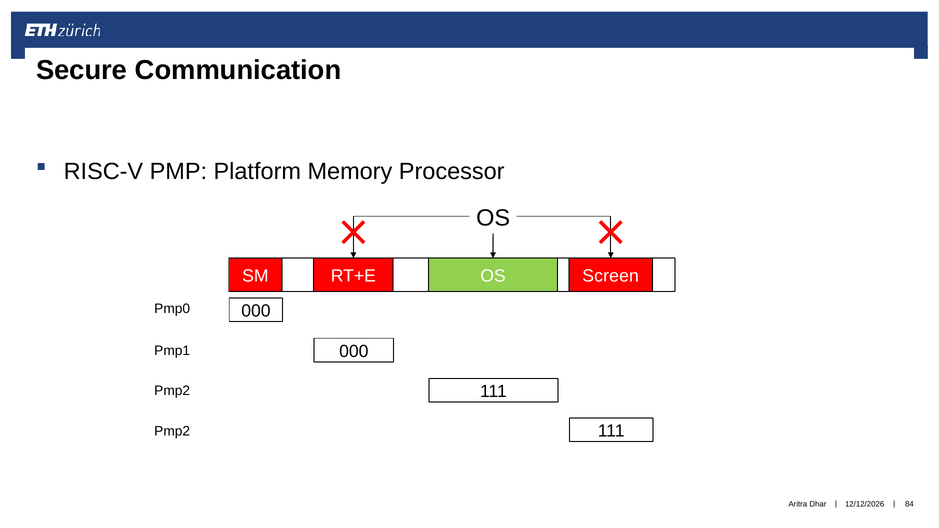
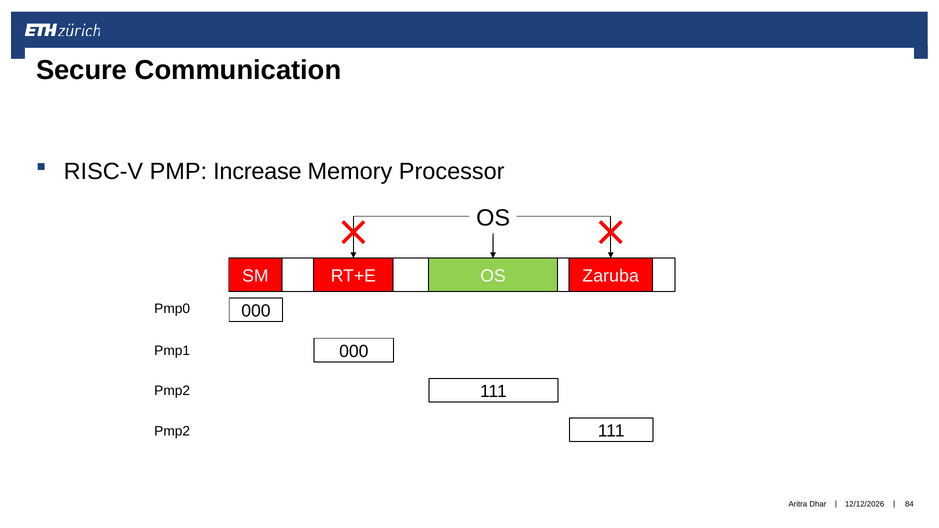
Platform: Platform -> Increase
Screen: Screen -> Zaruba
